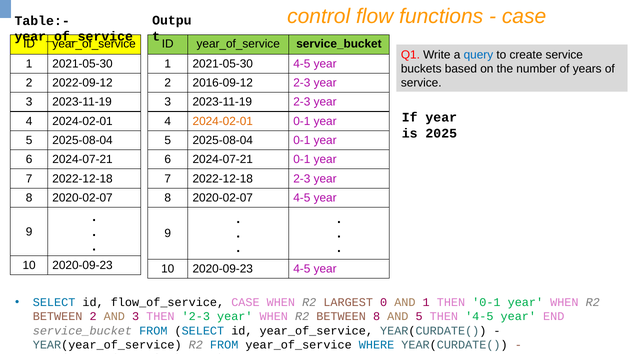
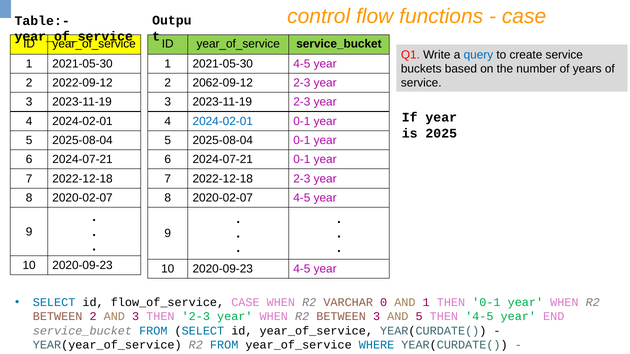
2016-09-12: 2016-09-12 -> 2062-09-12
2024-02-01 at (223, 121) colour: orange -> blue
LARGEST: LARGEST -> VARCHAR
BETWEEN 8: 8 -> 3
